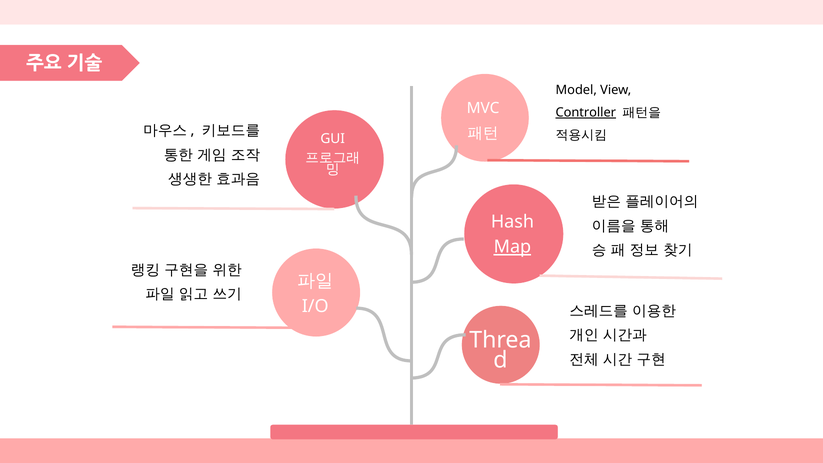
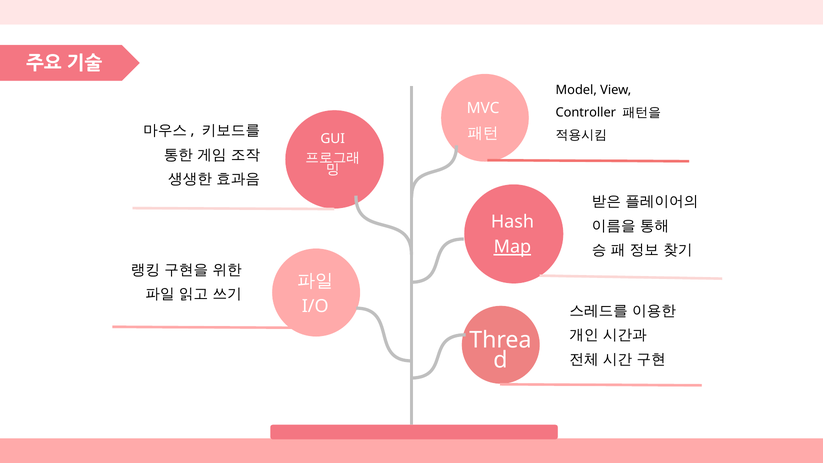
Controller underline: present -> none
